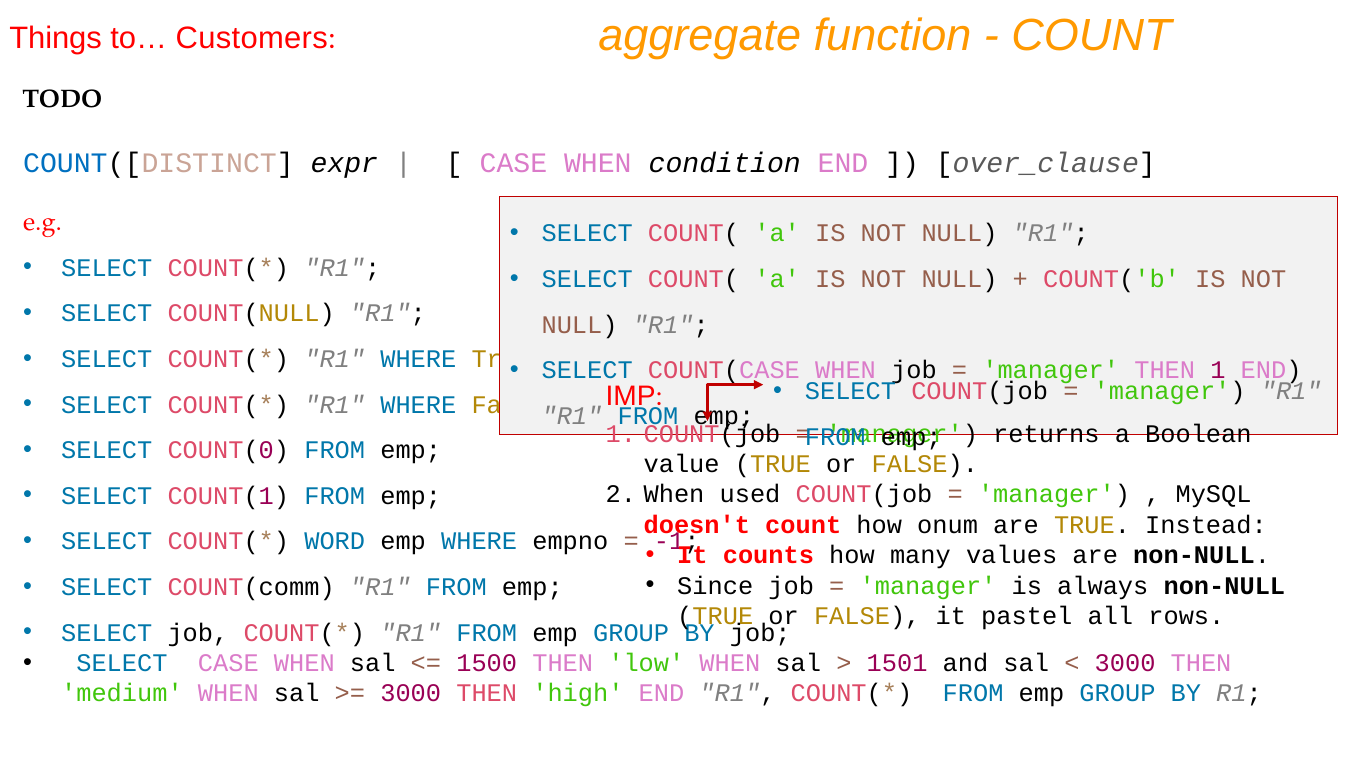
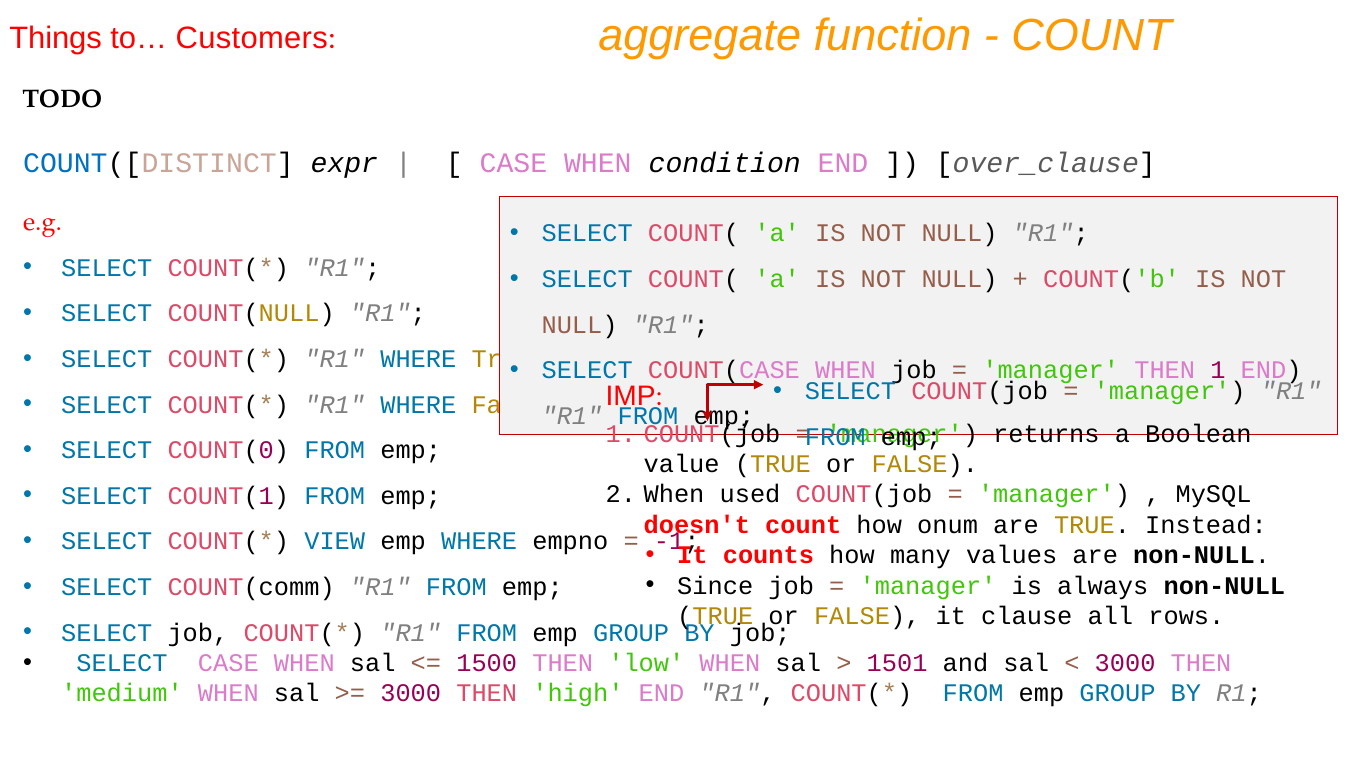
WORD: WORD -> VIEW
pastel: pastel -> clause
